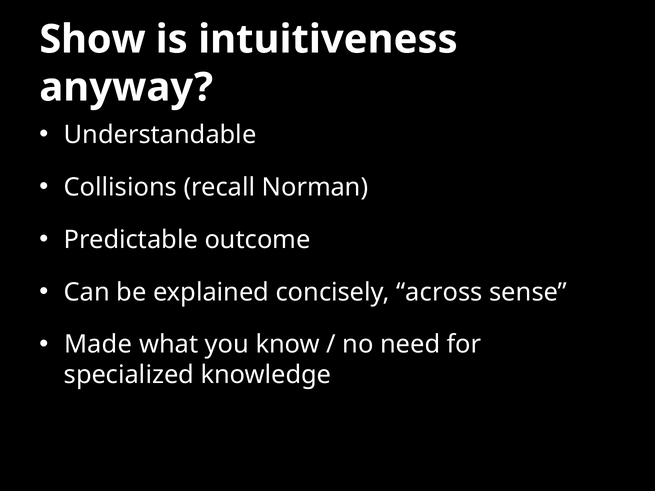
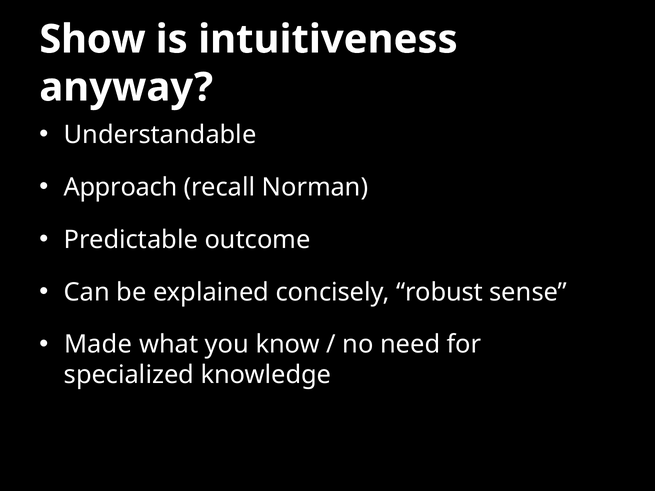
Collisions: Collisions -> Approach
across: across -> robust
